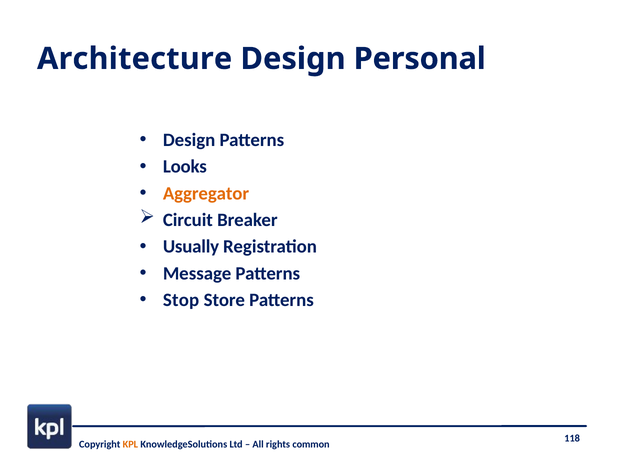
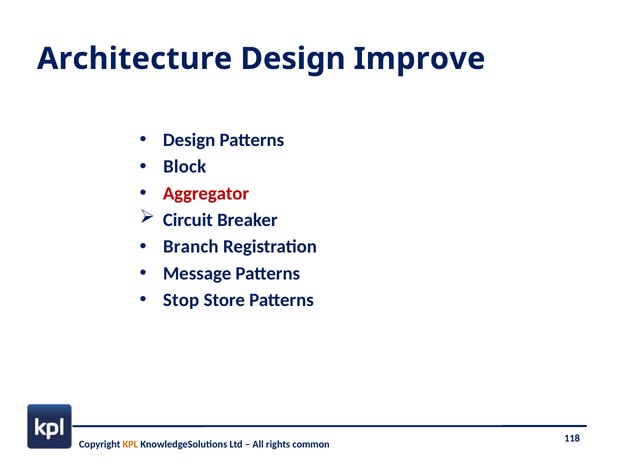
Personal: Personal -> Improve
Looks: Looks -> Block
Aggregator colour: orange -> red
Usually: Usually -> Branch
